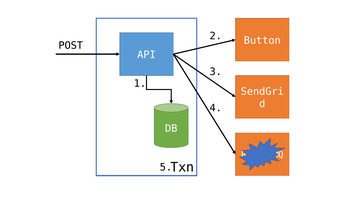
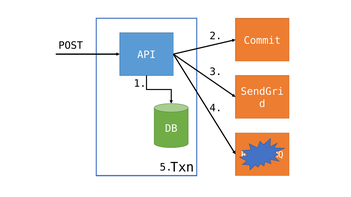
Button: Button -> Commit
